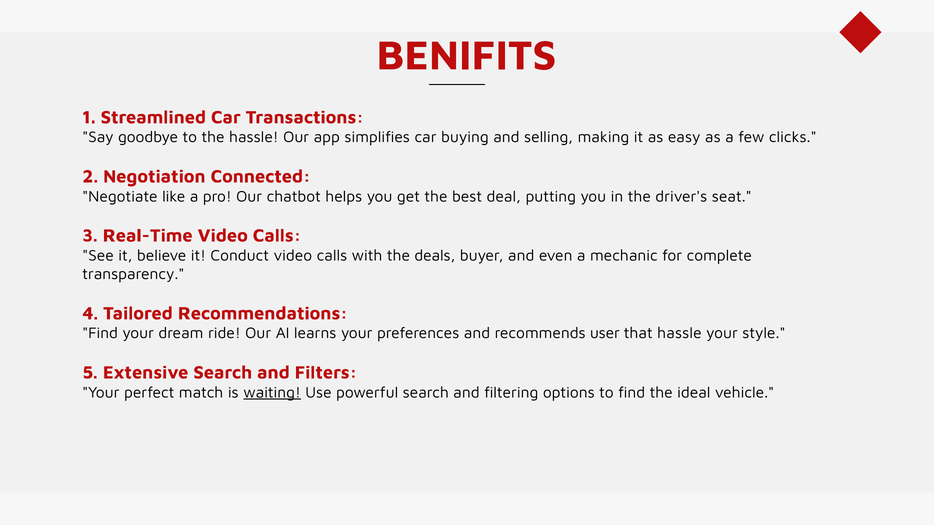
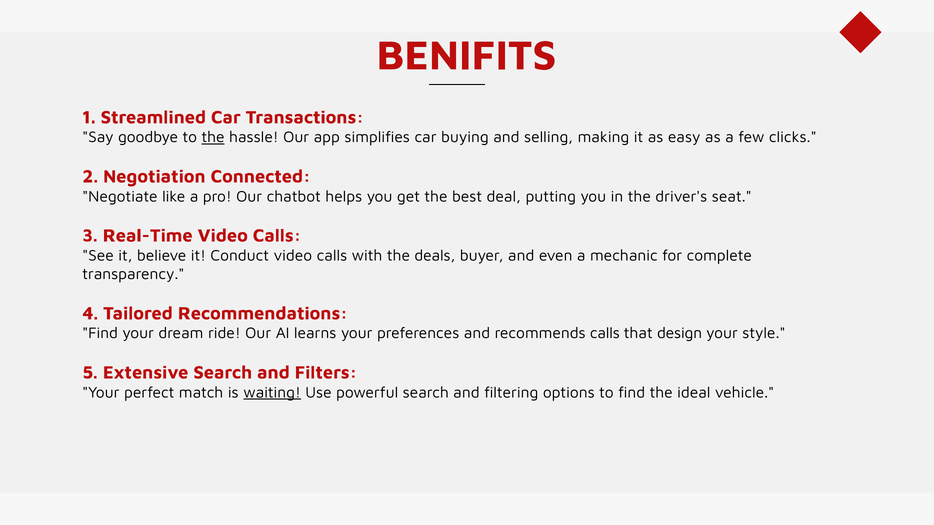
the at (213, 137) underline: none -> present
recommends user: user -> calls
that hassle: hassle -> design
